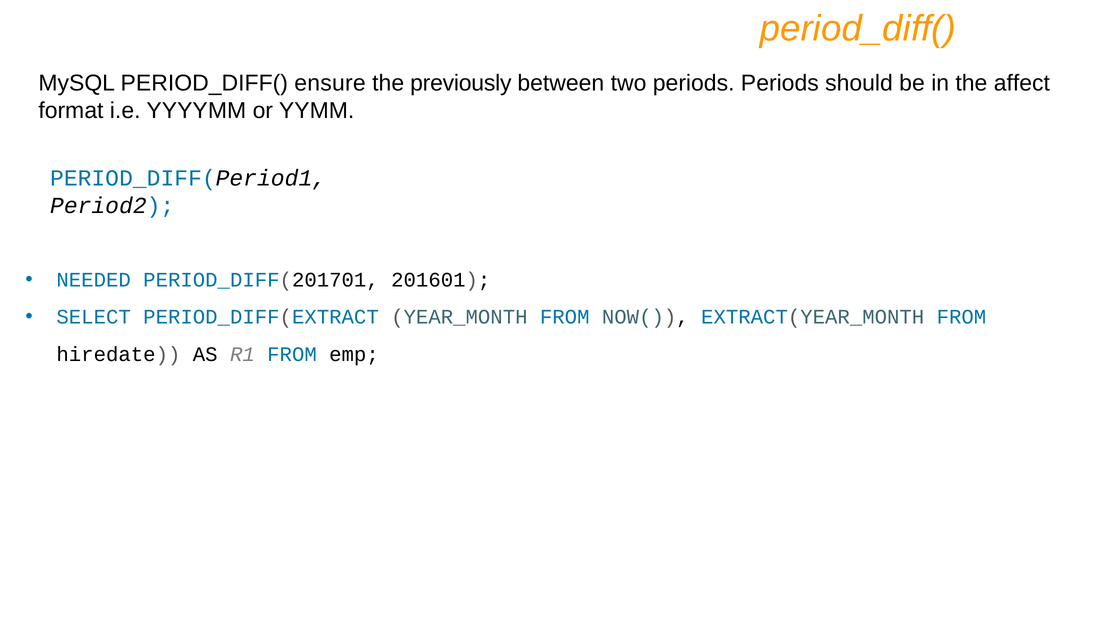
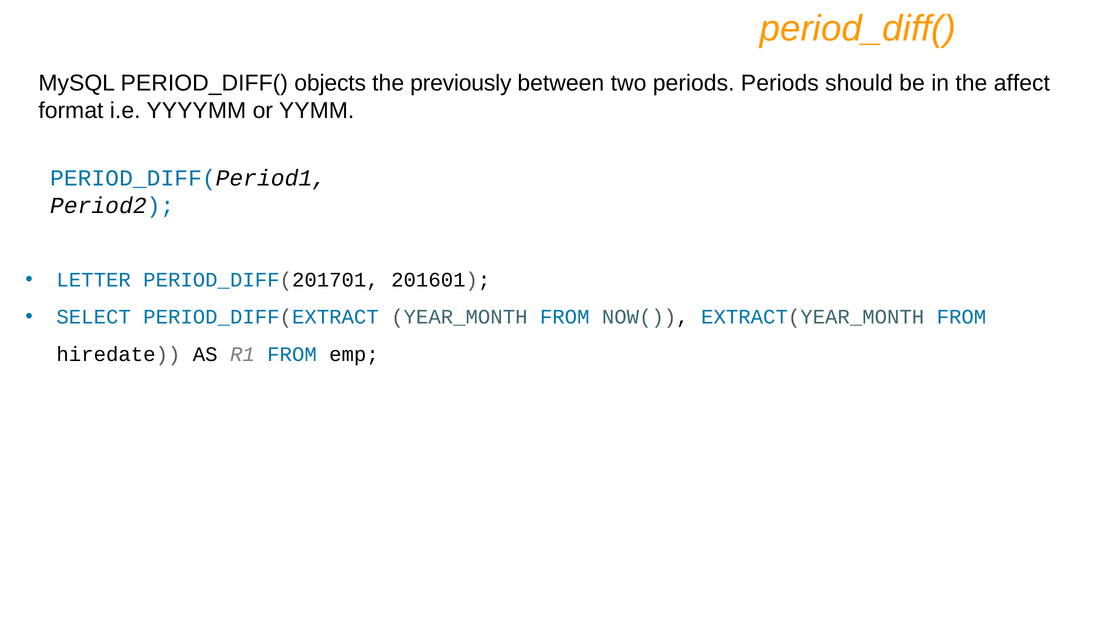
ensure: ensure -> objects
NEEDED: NEEDED -> LETTER
